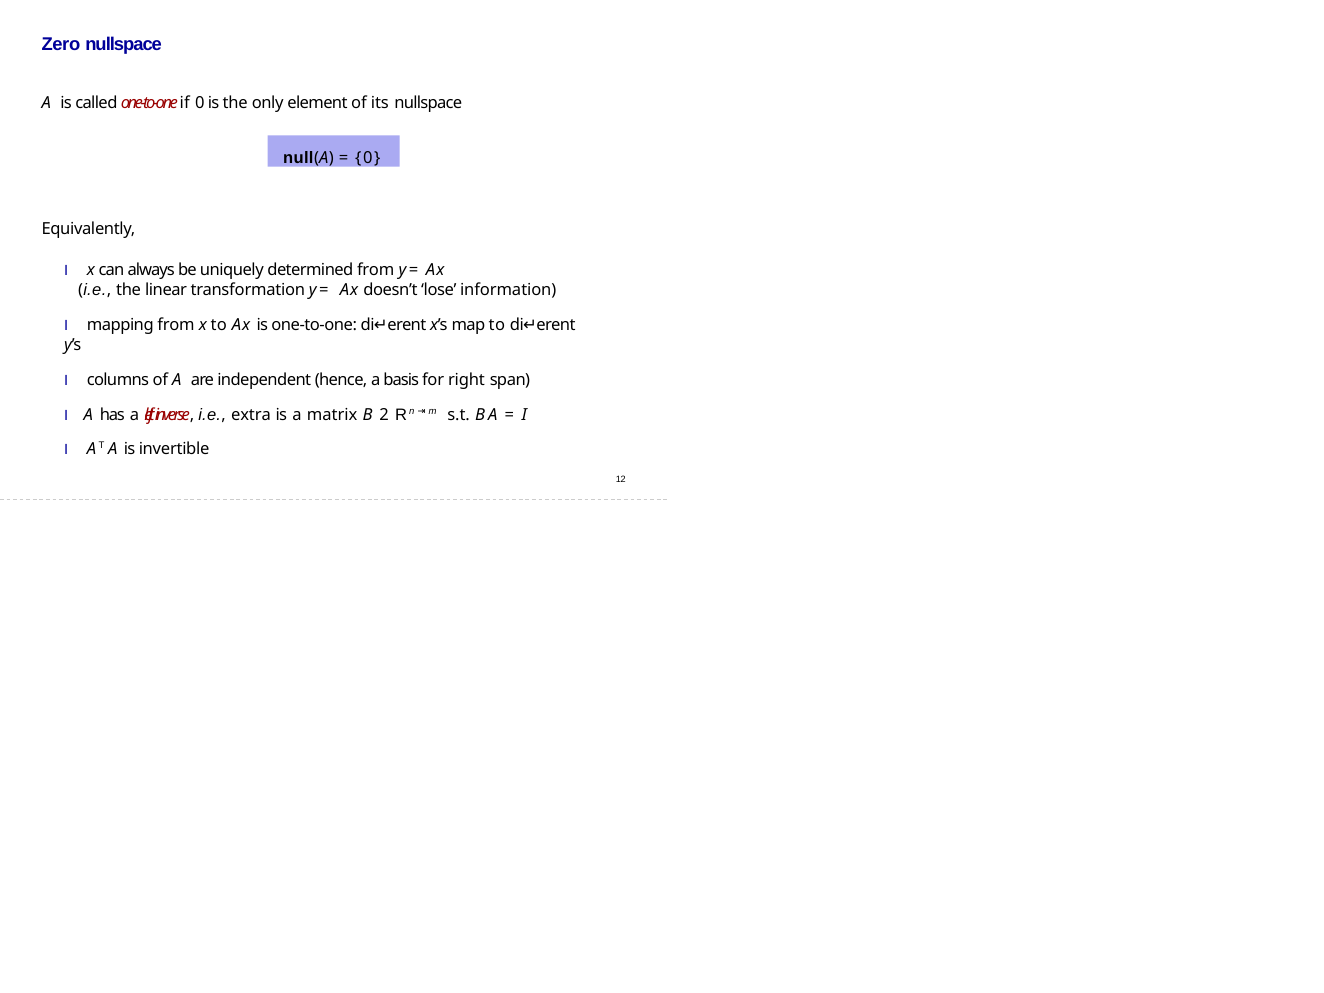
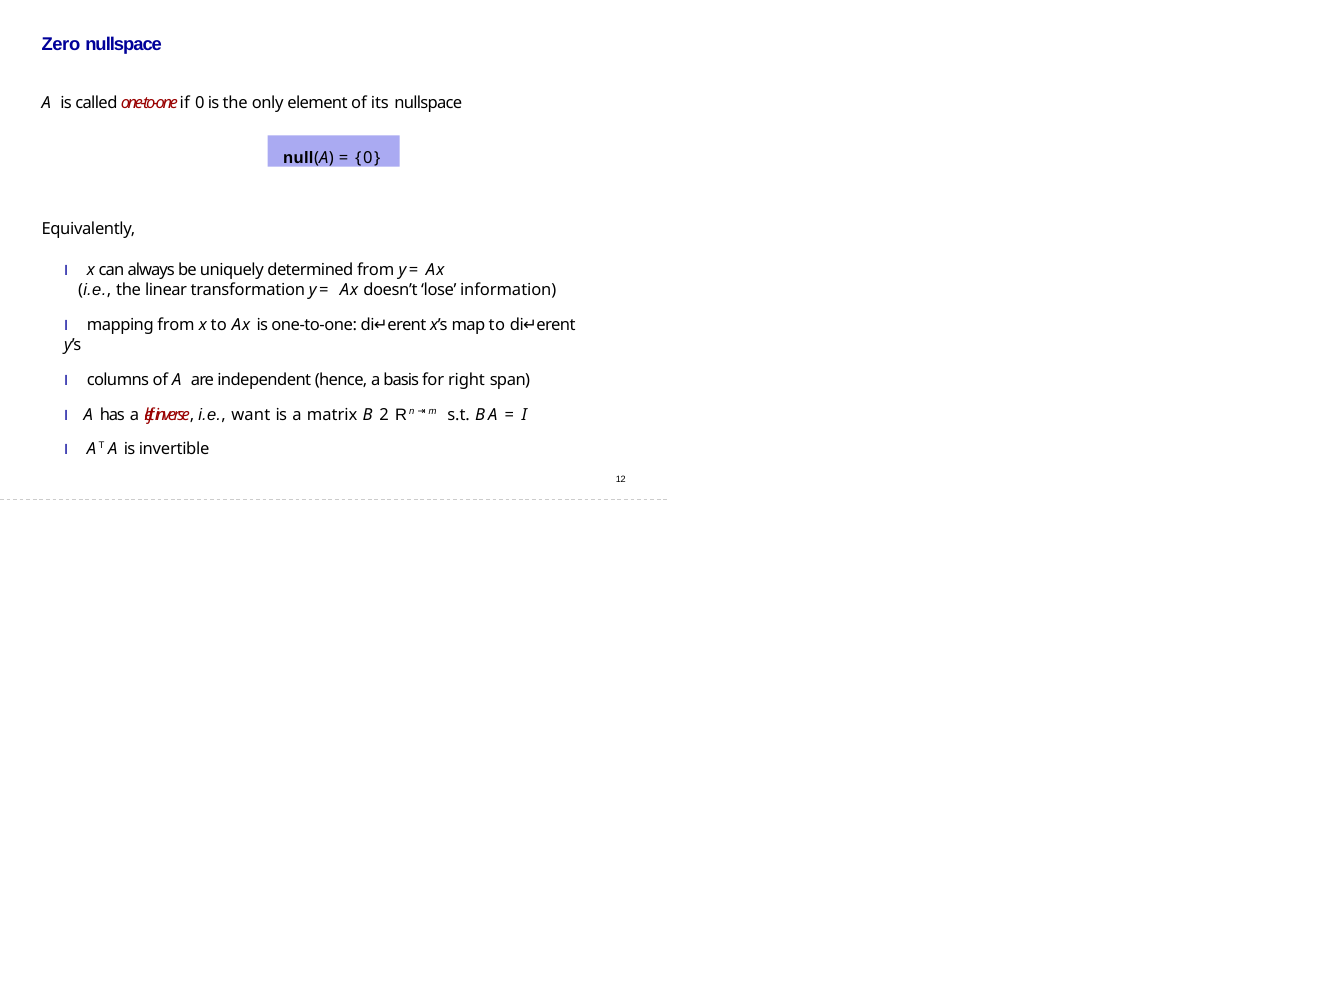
extra: extra -> want
